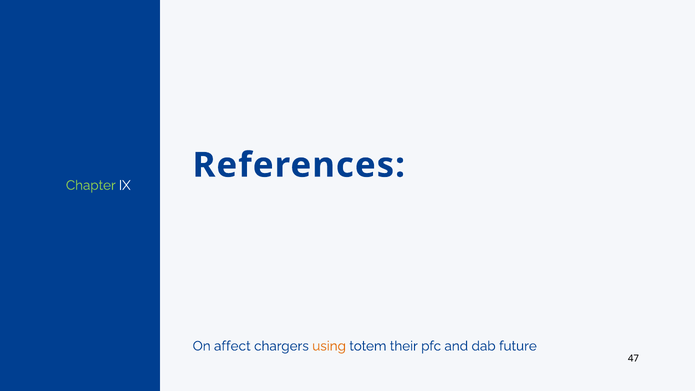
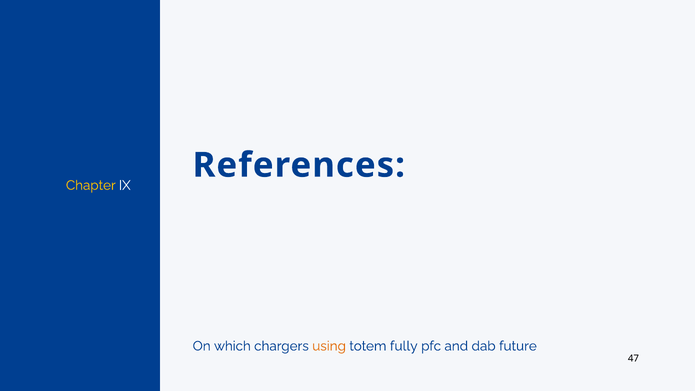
Chapter colour: light green -> yellow
affect: affect -> which
their: their -> fully
